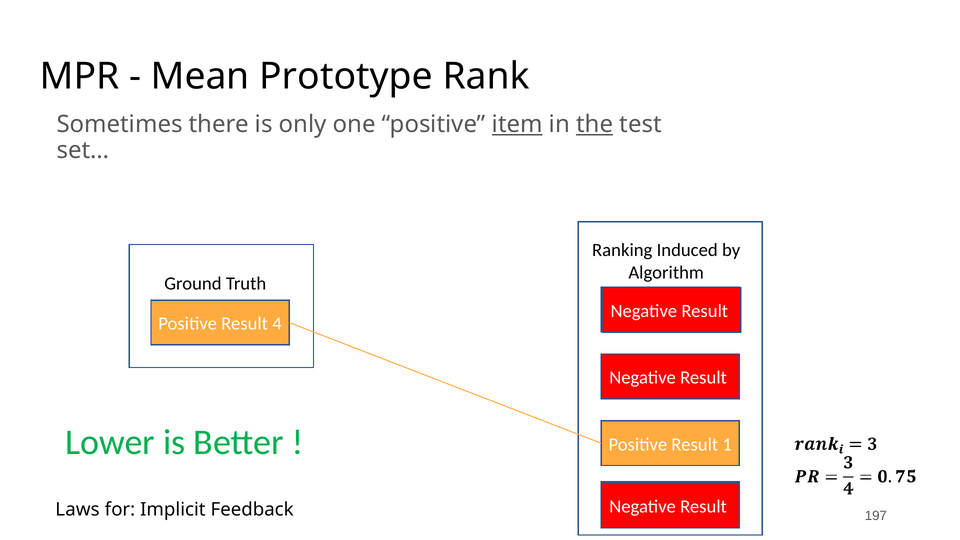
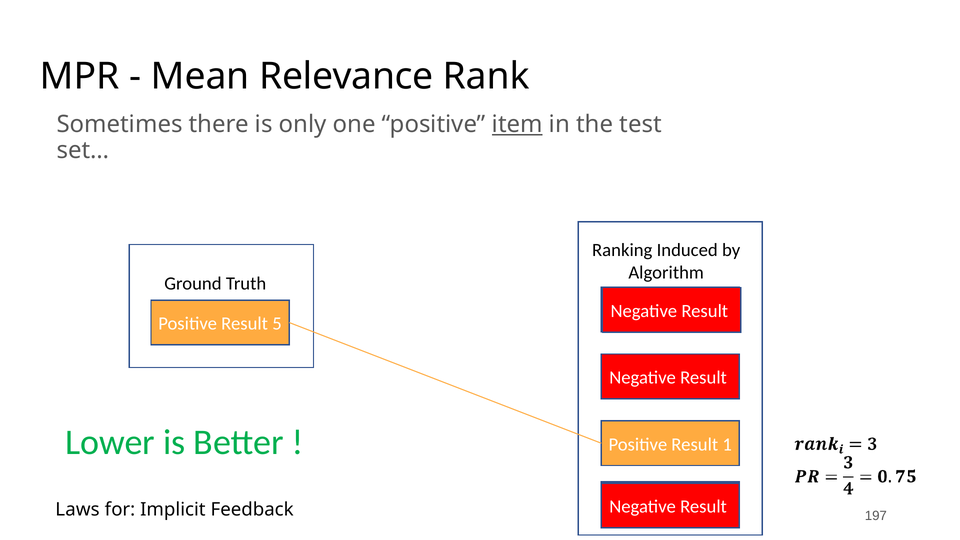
Prototype: Prototype -> Relevance
the underline: present -> none
4: 4 -> 5
